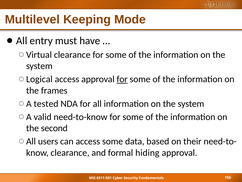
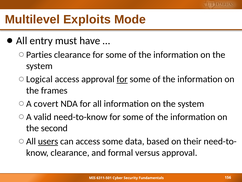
Keeping: Keeping -> Exploits
Virtual: Virtual -> Parties
tested: tested -> covert
users underline: none -> present
hiding: hiding -> versus
